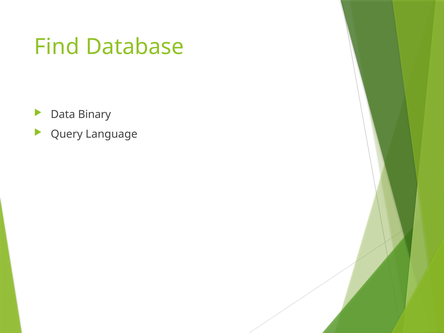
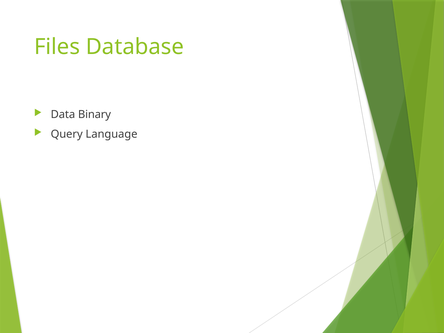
Find: Find -> Files
